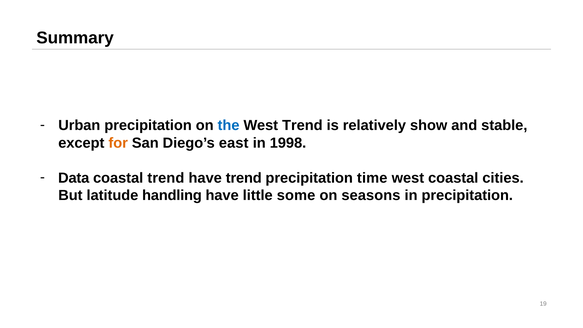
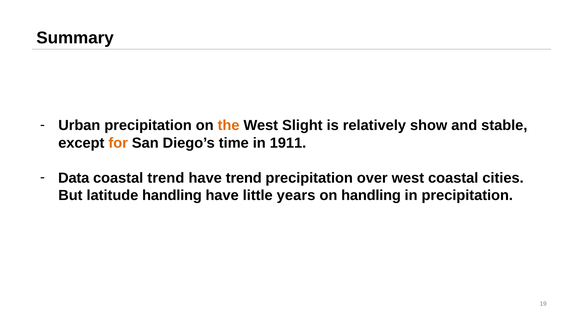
the colour: blue -> orange
West Trend: Trend -> Slight
east: east -> time
1998: 1998 -> 1911
time: time -> over
some: some -> years
on seasons: seasons -> handling
